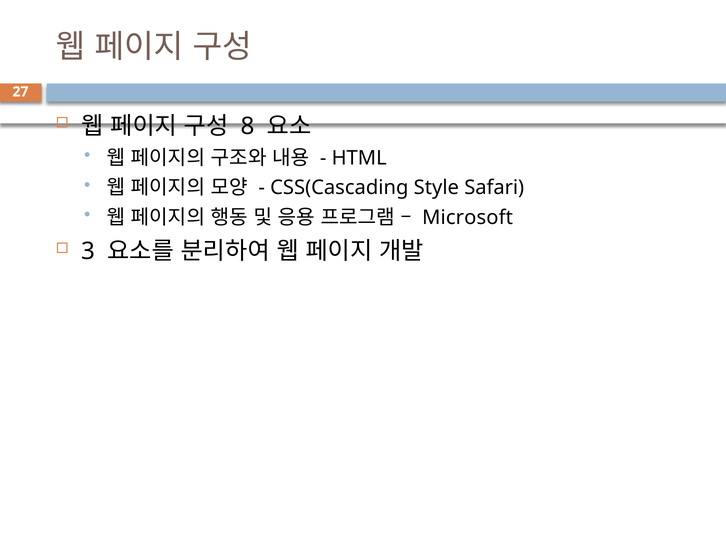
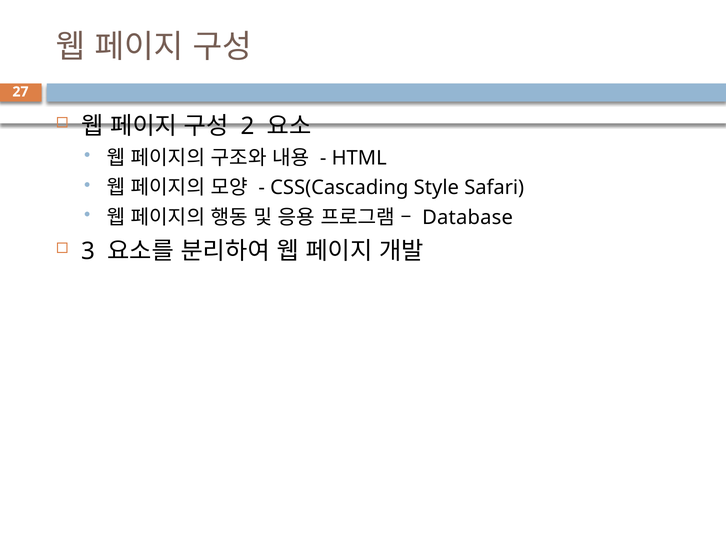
8: 8 -> 2
Microsoft: Microsoft -> Database
